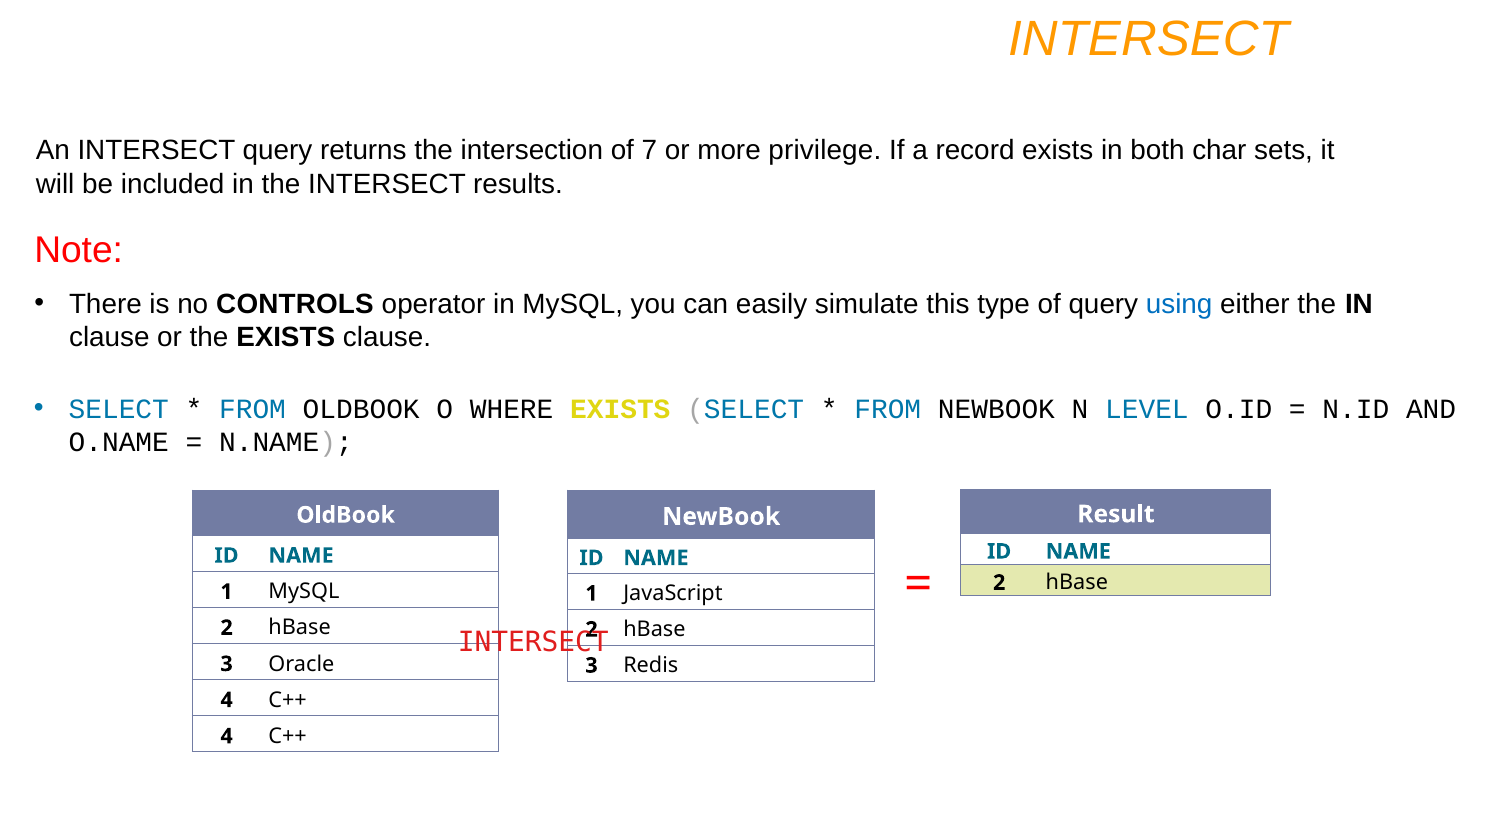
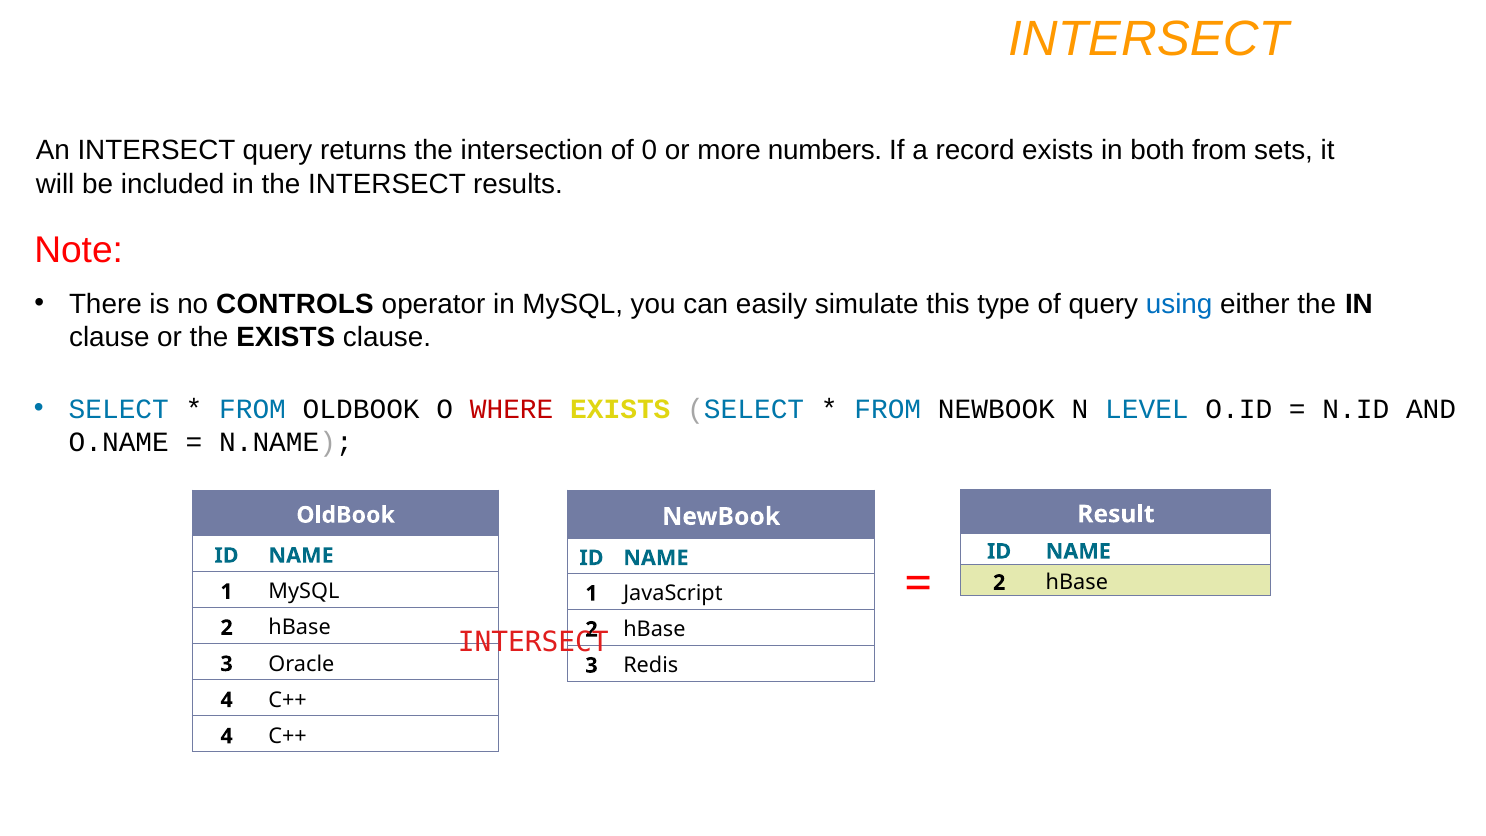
7: 7 -> 0
privilege: privilege -> numbers
both char: char -> from
WHERE colour: black -> red
